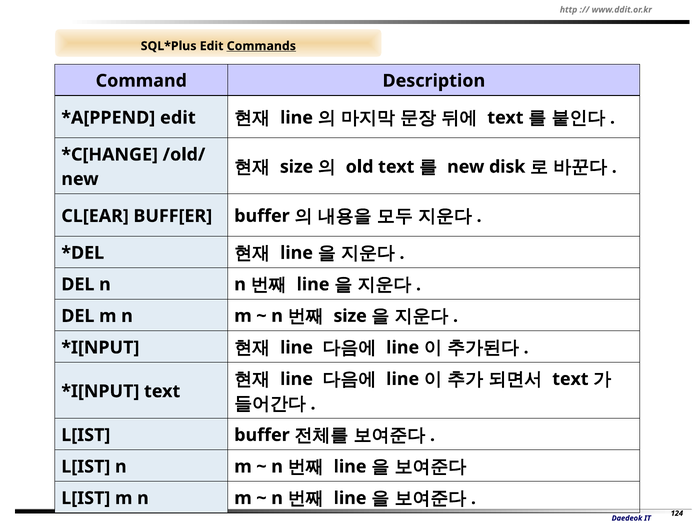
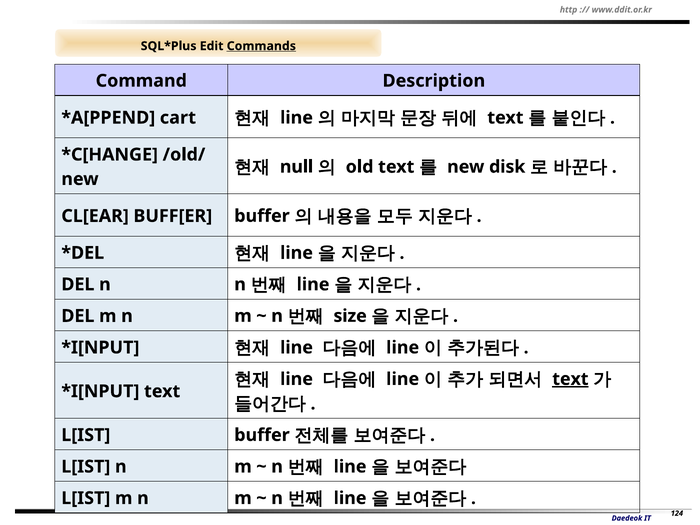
edit at (178, 118): edit -> cart
size at (297, 167): size -> null
text at (570, 379) underline: none -> present
